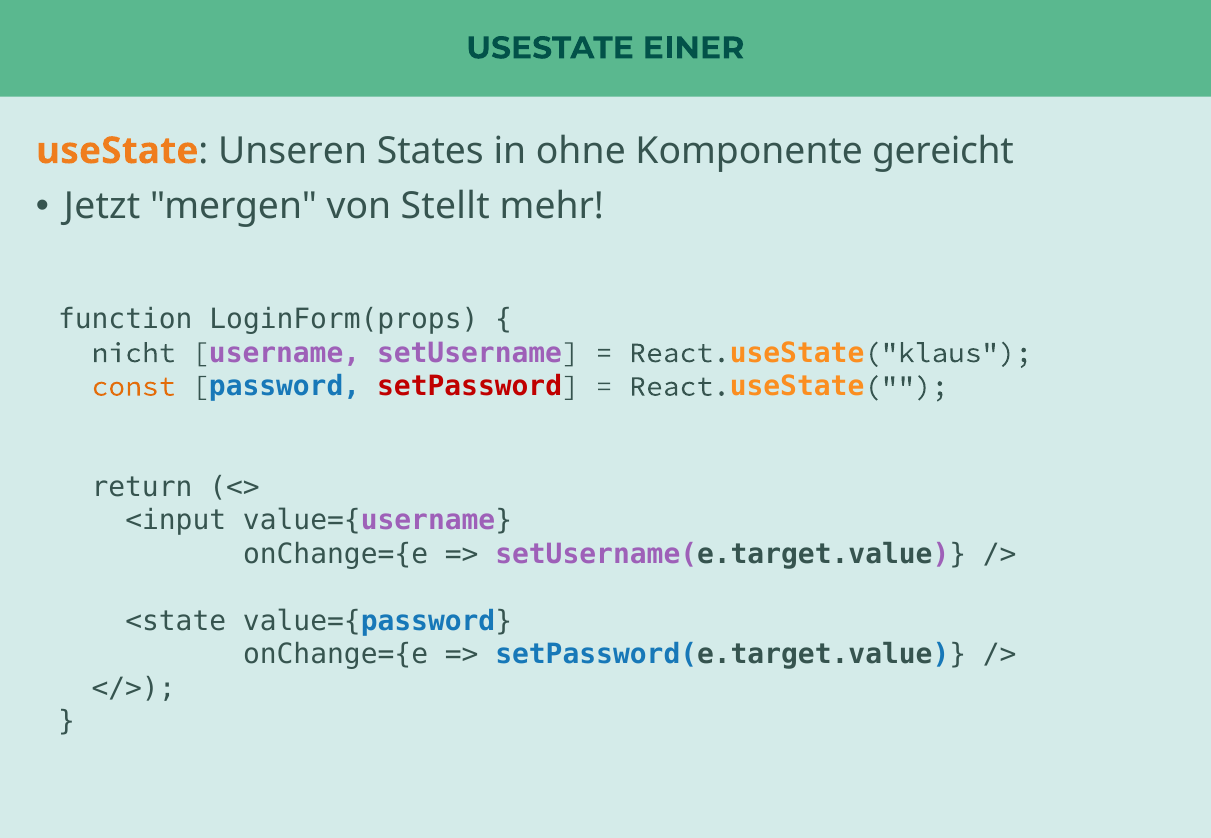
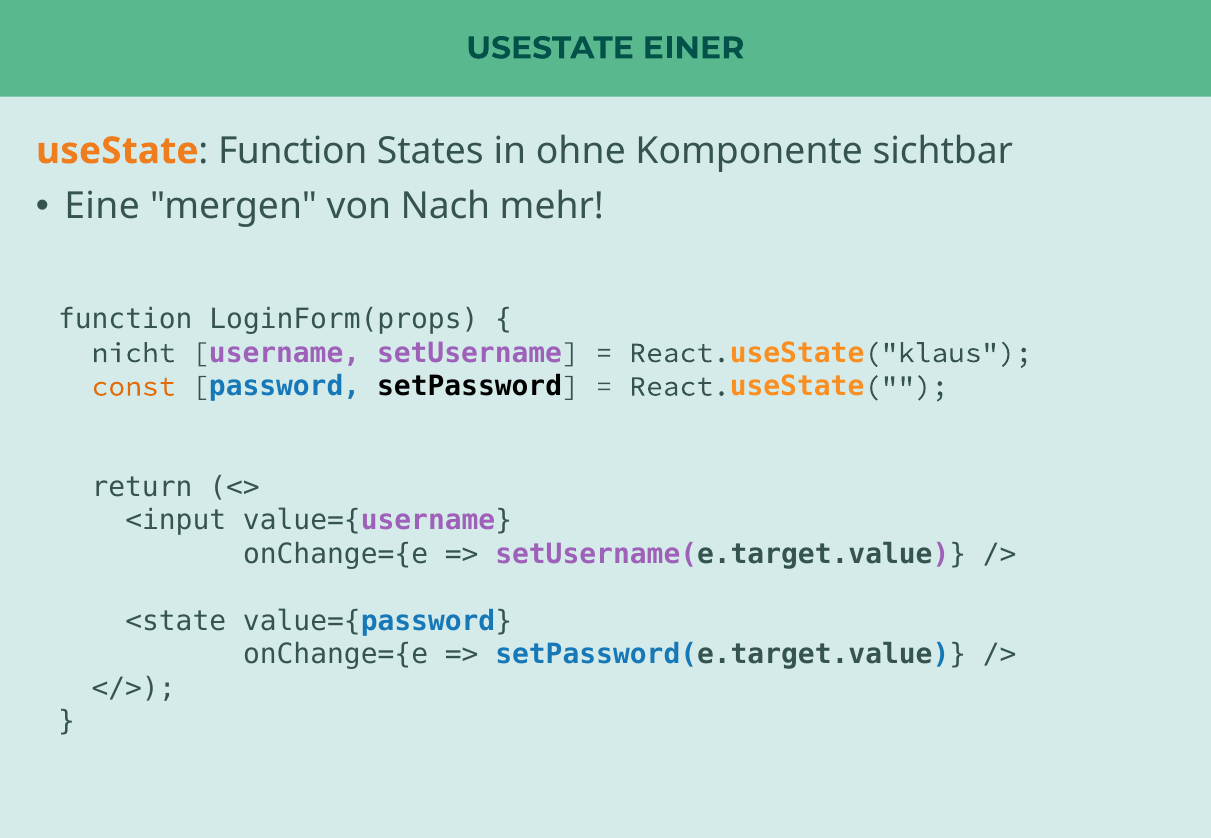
Unseren at (293, 151): Unseren -> Function
gereicht: gereicht -> sichtbar
Jetzt: Jetzt -> Eine
Stellt: Stellt -> Nach
setPassword colour: red -> black
